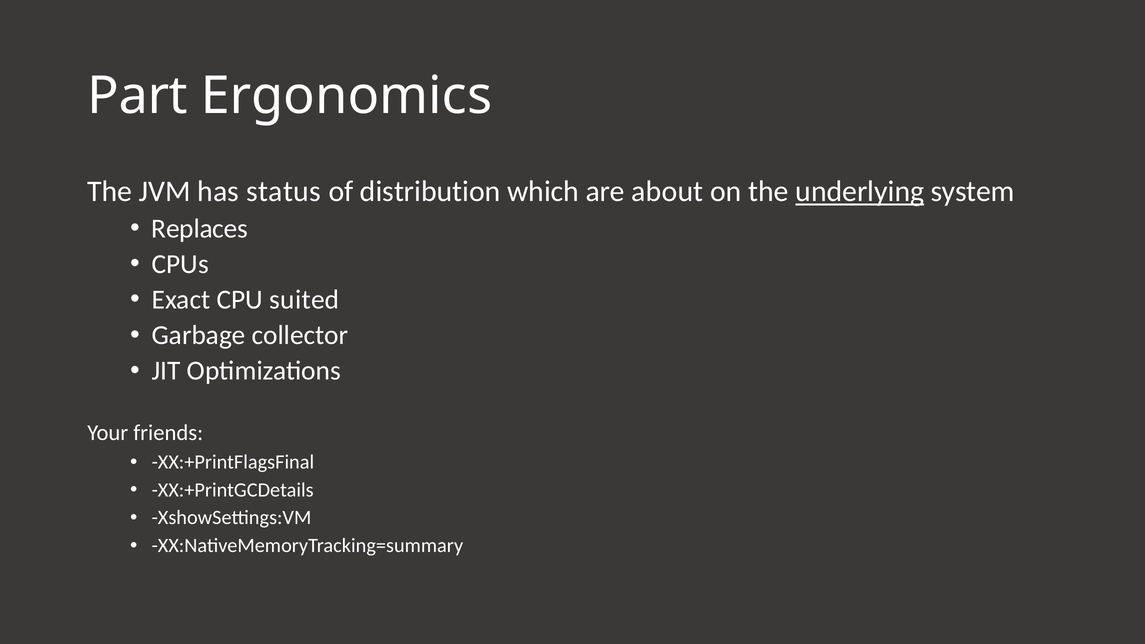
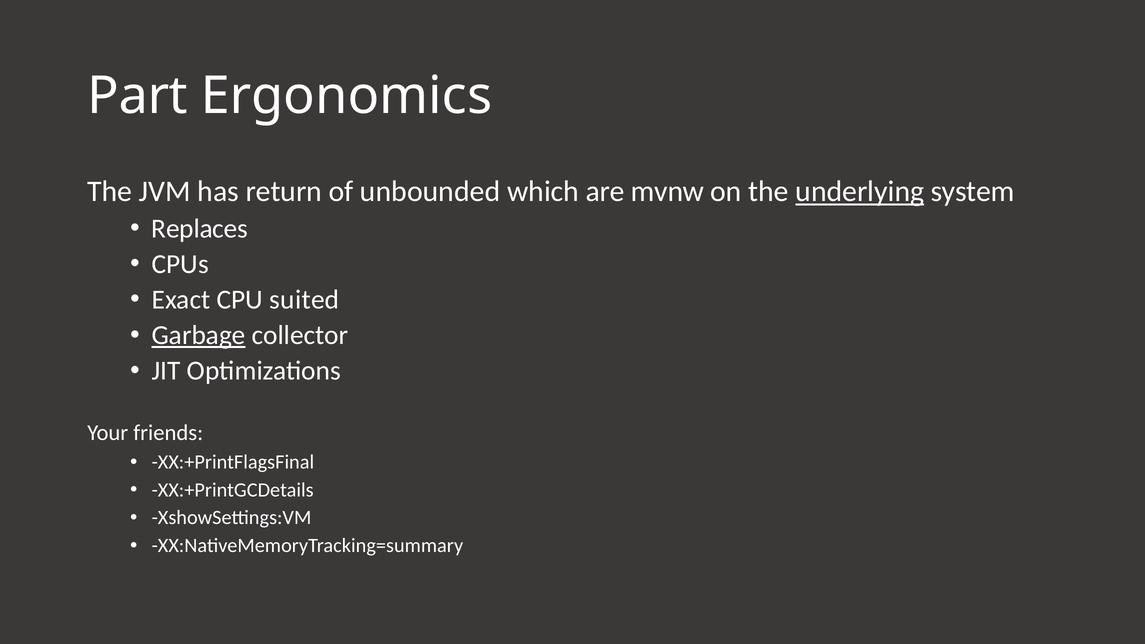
status: status -> return
distribution: distribution -> unbounded
about: about -> mvnw
Garbage underline: none -> present
